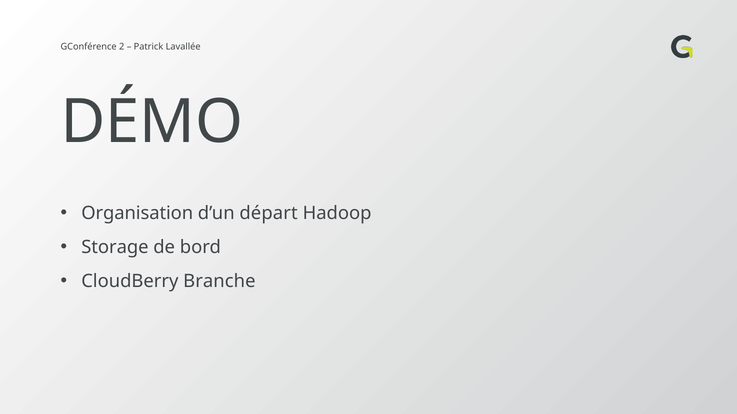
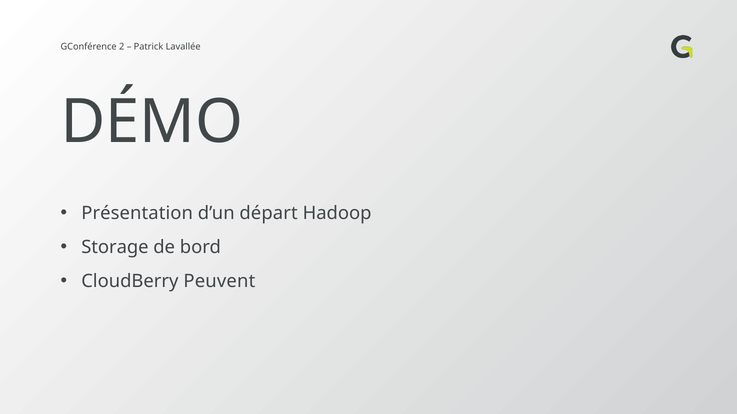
Organisation: Organisation -> Présentation
Branche: Branche -> Peuvent
